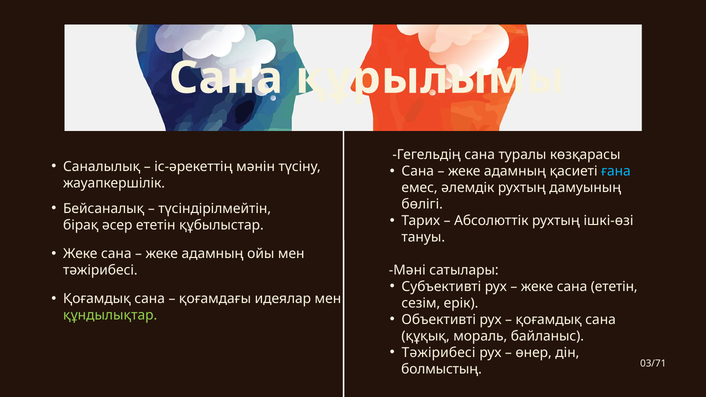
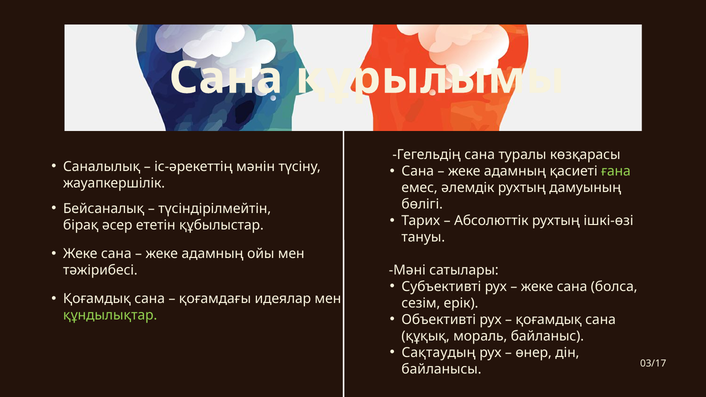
ғана colour: light blue -> light green
сана ететін: ететін -> болса
Тәжірибесі at (439, 353): Тәжірибесі -> Сақтаудың
03/71: 03/71 -> 03/17
болмыстың: болмыстың -> байланысы
